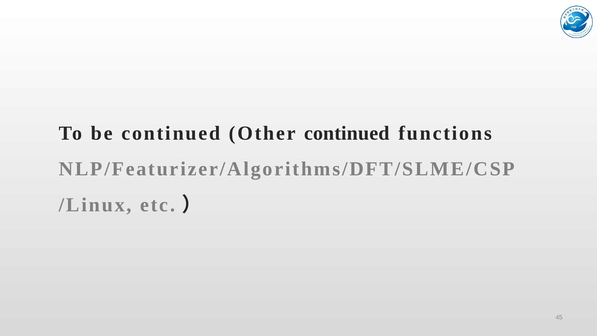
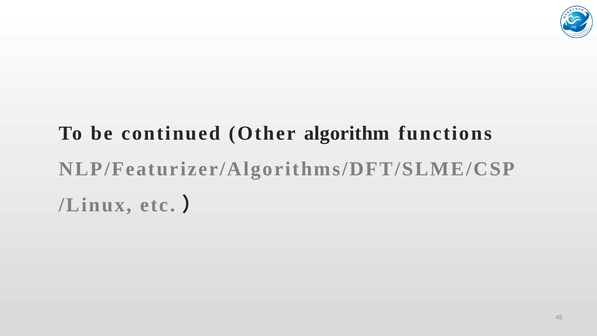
Other continued: continued -> algorithm
